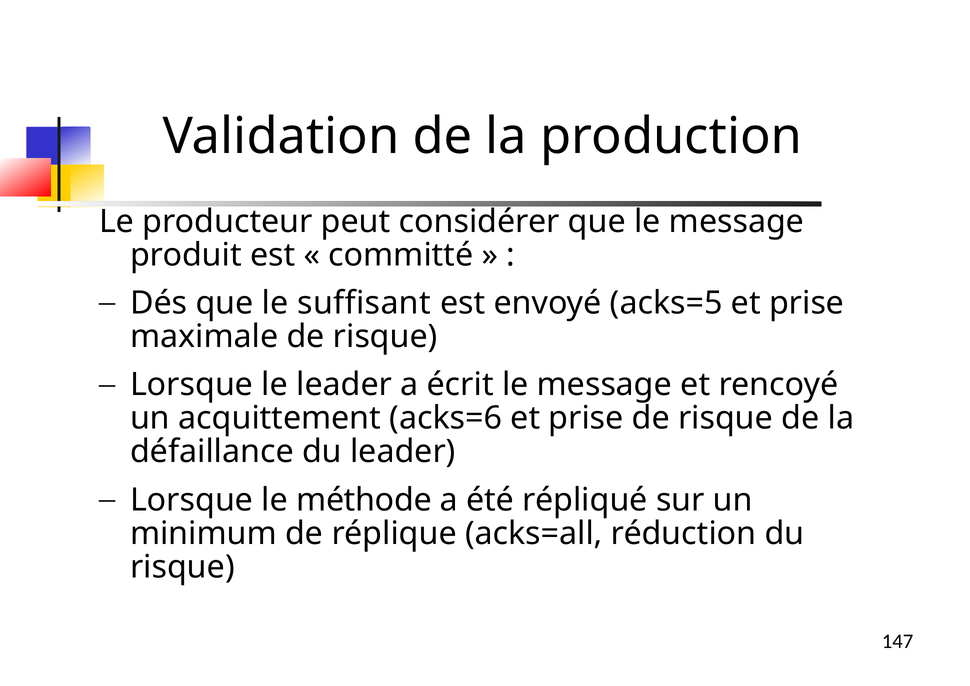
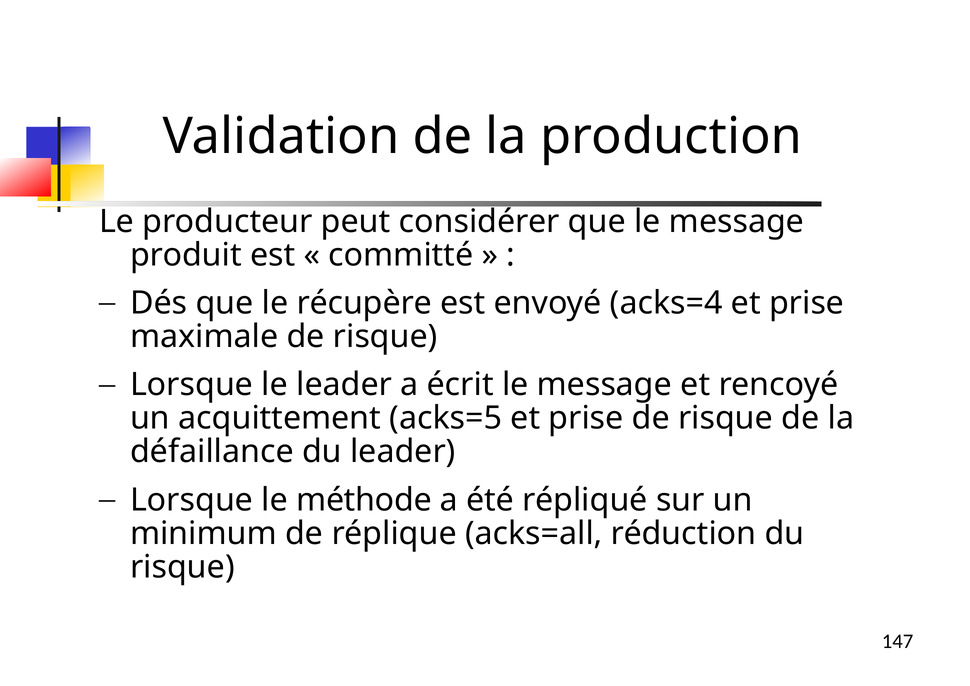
suffisant: suffisant -> récupère
acks=5: acks=5 -> acks=4
acks=6: acks=6 -> acks=5
